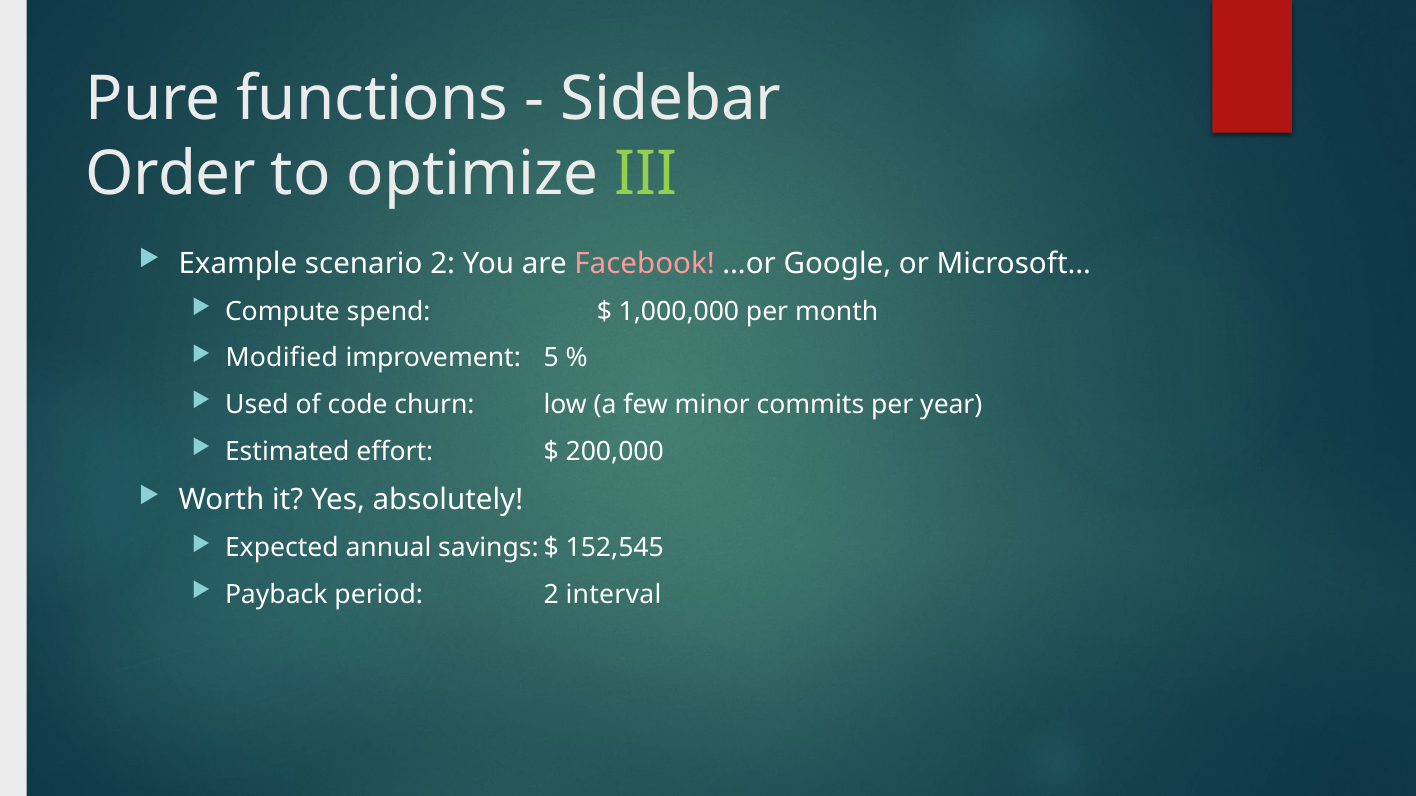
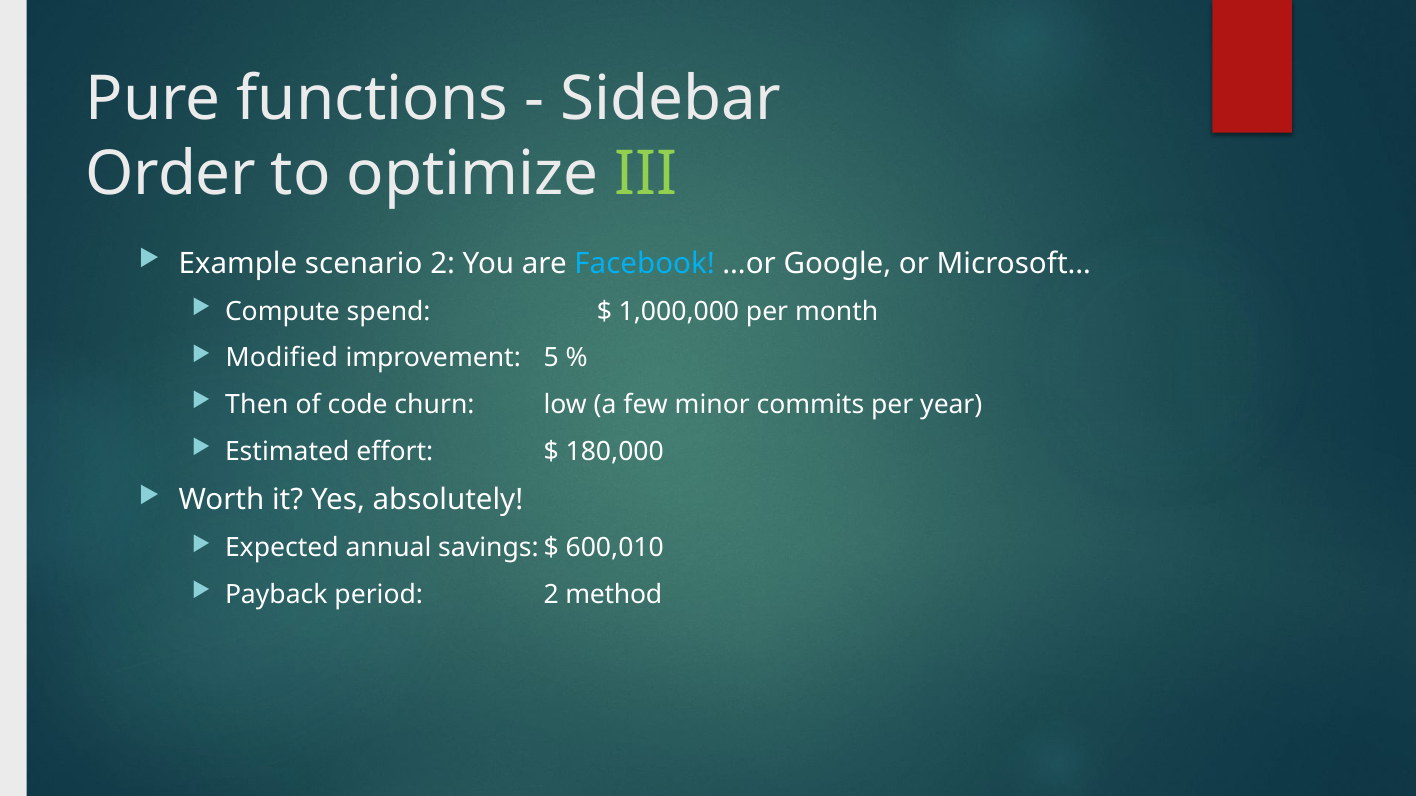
Facebook colour: pink -> light blue
Used: Used -> Then
200,000: 200,000 -> 180,000
152,545: 152,545 -> 600,010
interval: interval -> method
